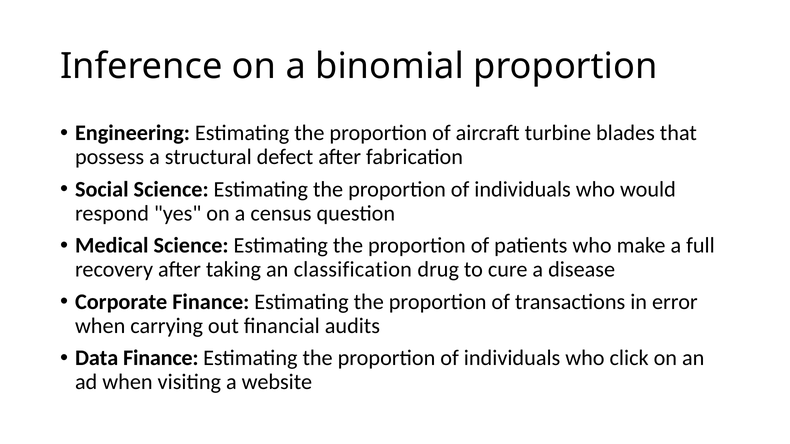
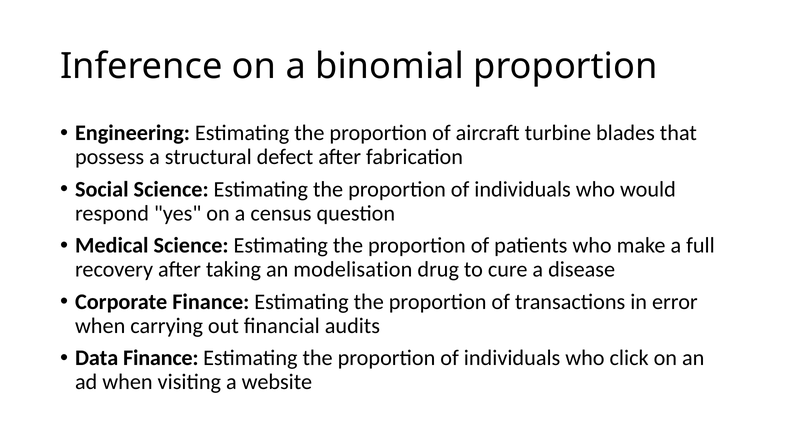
classification: classification -> modelisation
